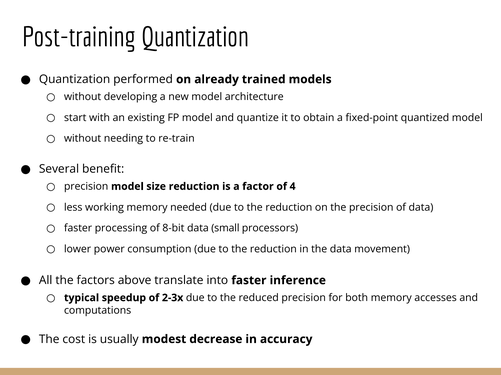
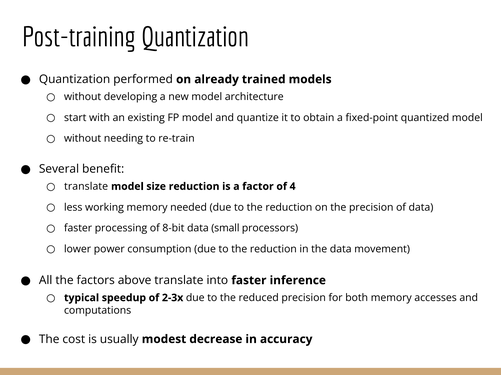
precision at (86, 187): precision -> translate
